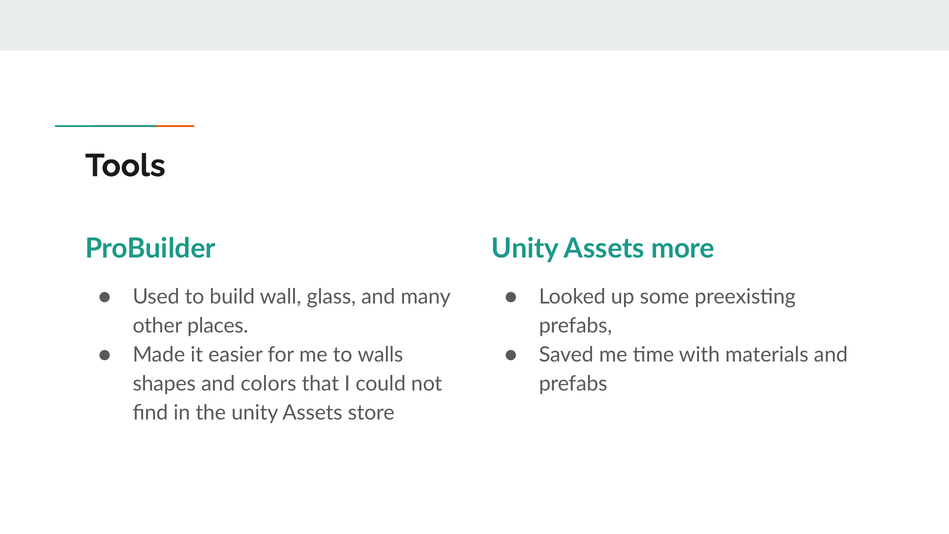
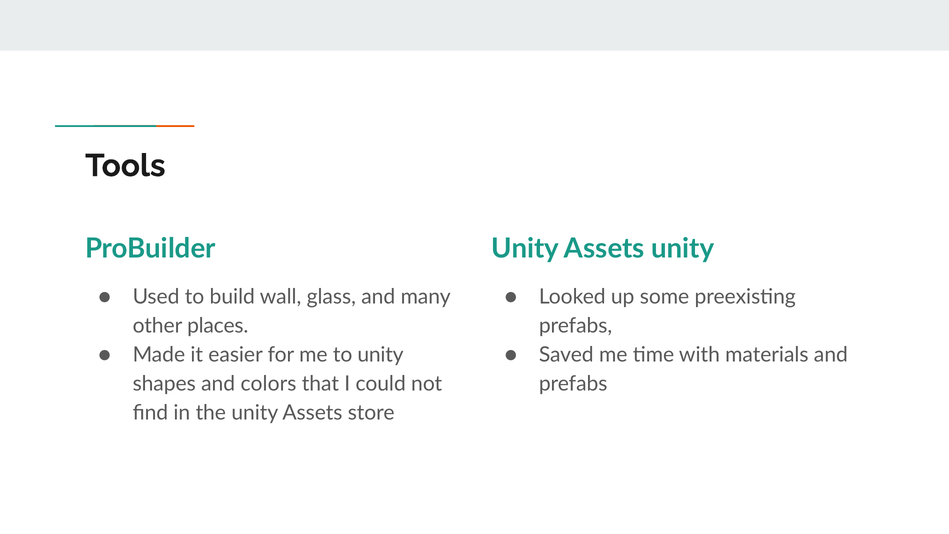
Assets more: more -> unity
to walls: walls -> unity
